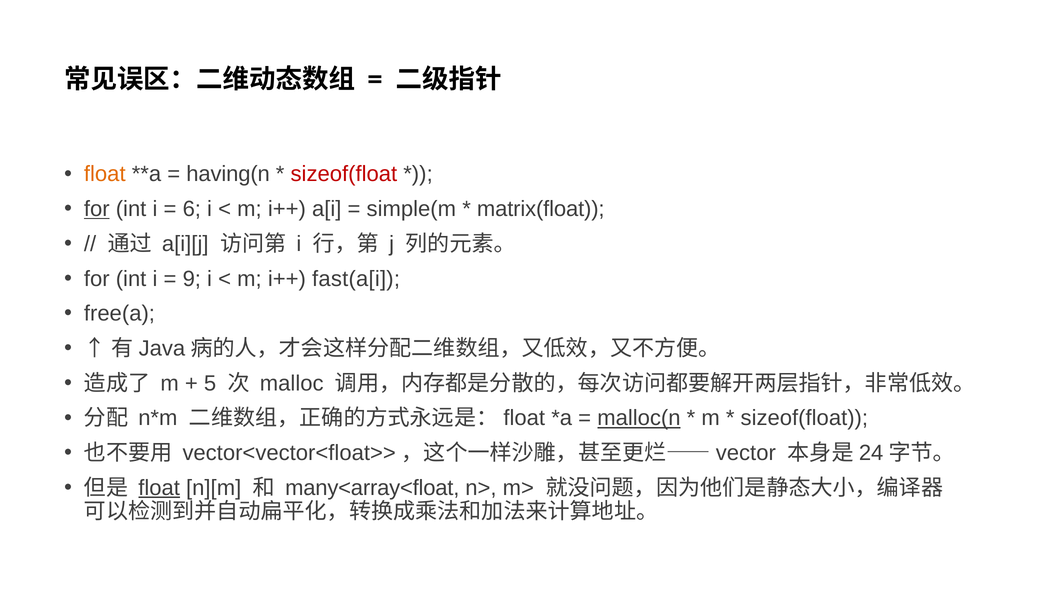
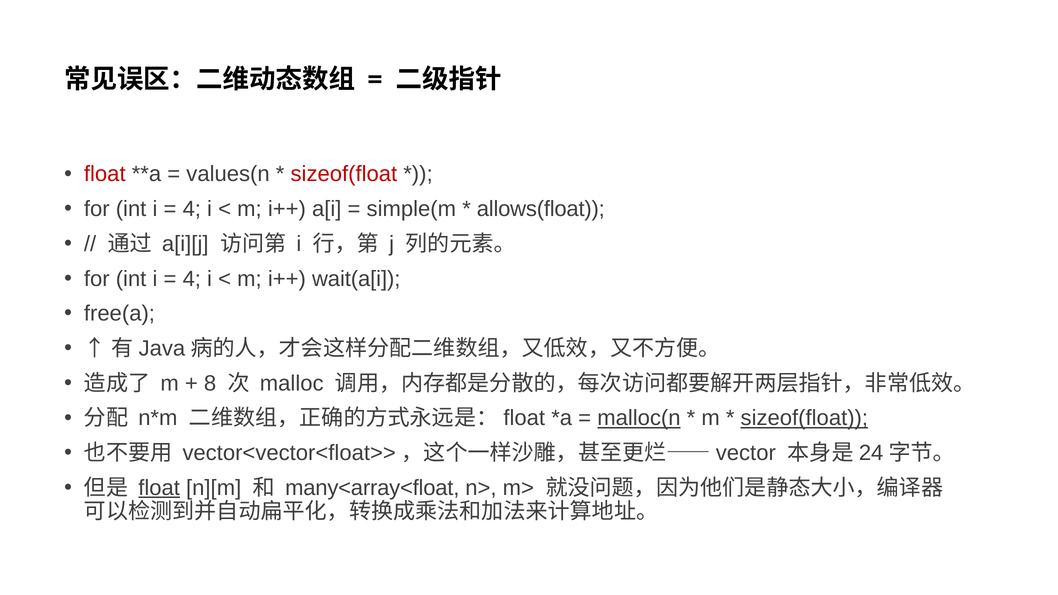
float at (105, 174) colour: orange -> red
having(n: having(n -> values(n
for at (97, 209) underline: present -> none
6 at (192, 209): 6 -> 4
matrix(float: matrix(float -> allows(float
9 at (192, 279): 9 -> 4
fast(a[i: fast(a[i -> wait(a[i
5: 5 -> 8
sizeof(float at (804, 418) underline: none -> present
